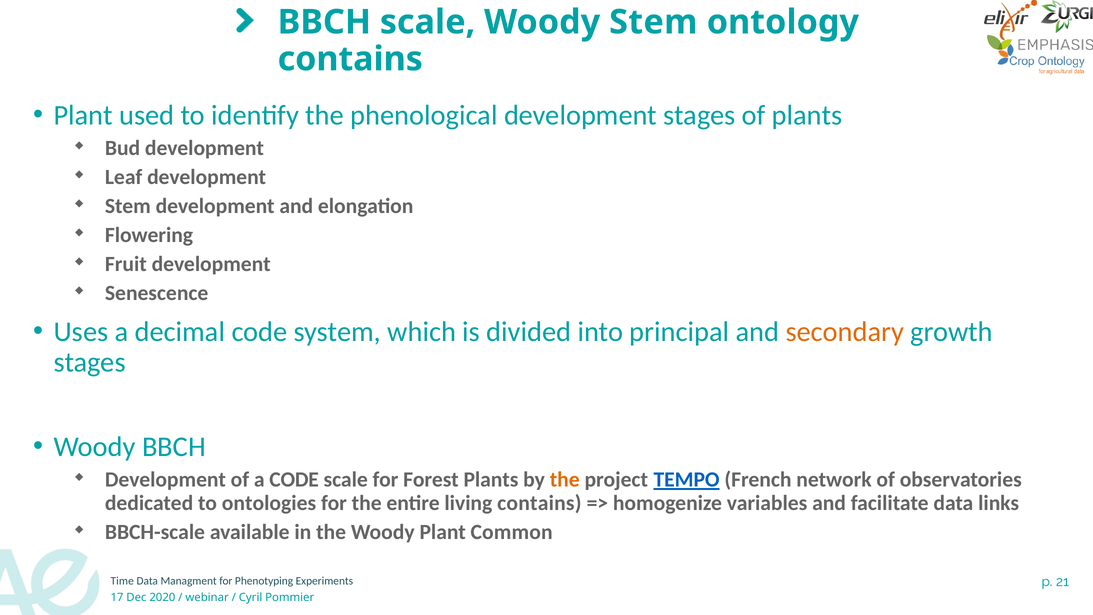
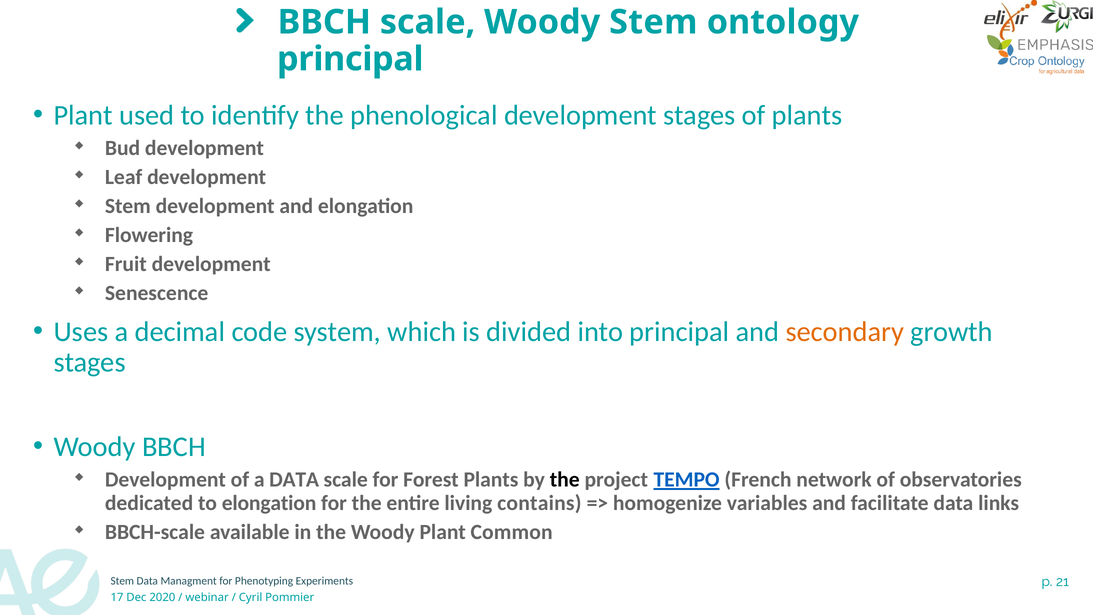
contains at (350, 59): contains -> principal
a CODE: CODE -> DATA
the at (565, 479) colour: orange -> black
to ontologies: ontologies -> elongation
Time at (122, 581): Time -> Stem
